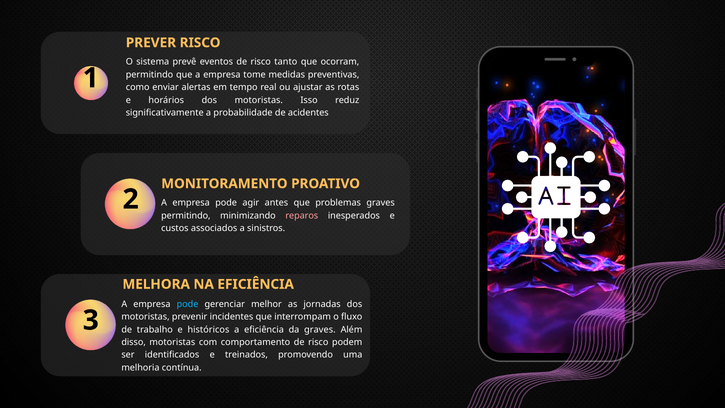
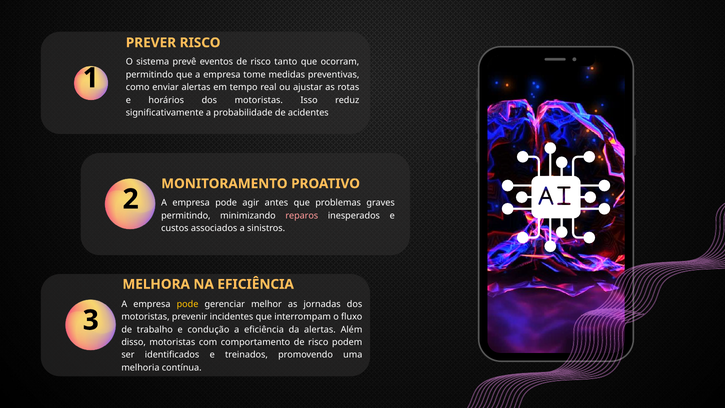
pode at (188, 304) colour: light blue -> yellow
históricos: históricos -> condução
da graves: graves -> alertas
